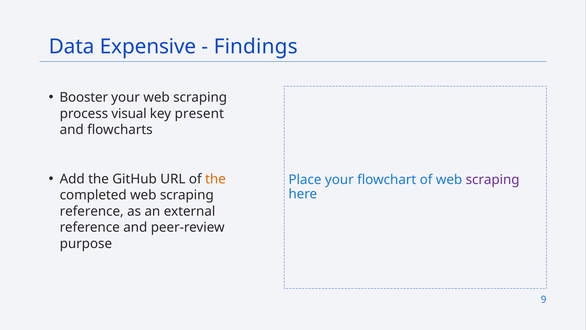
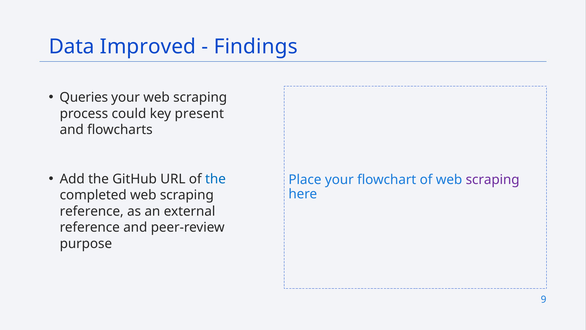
Expensive: Expensive -> Improved
Booster: Booster -> Queries
visual: visual -> could
the at (215, 179) colour: orange -> blue
